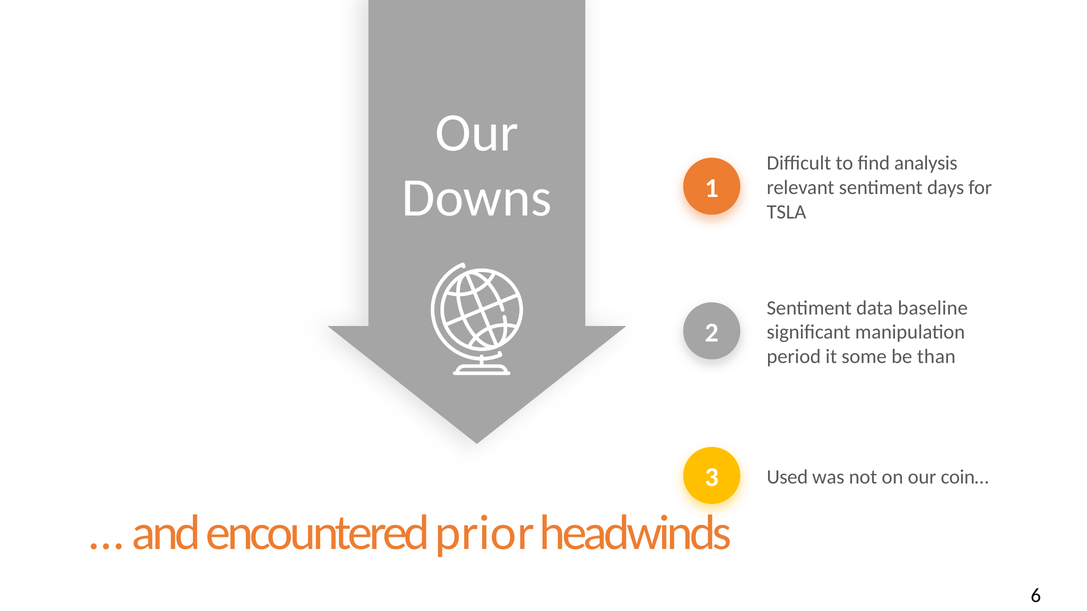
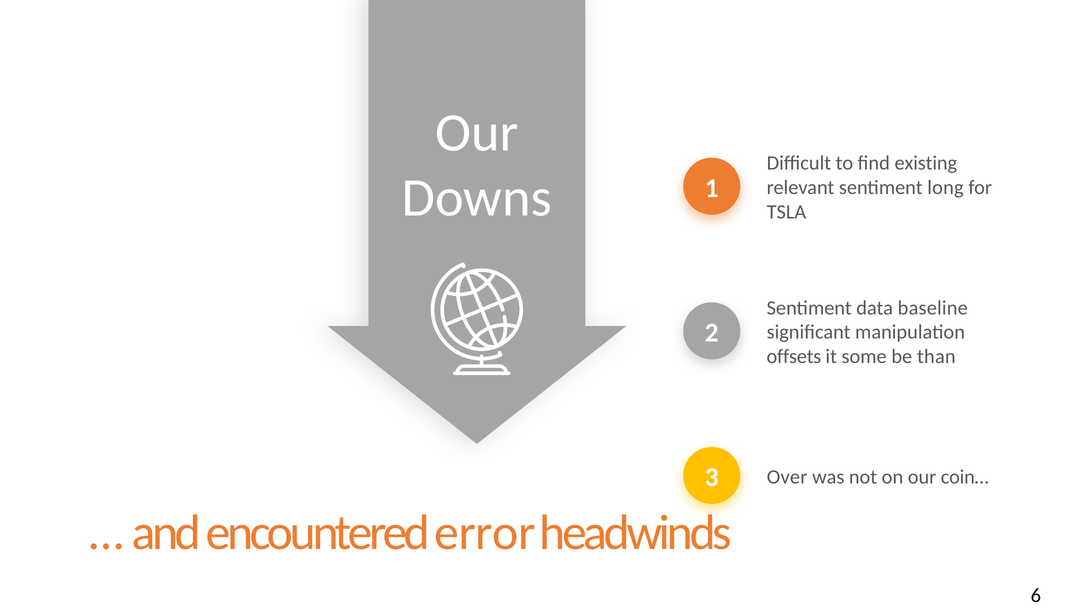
analysis: analysis -> existing
days: days -> long
period: period -> offsets
Used: Used -> Over
prior: prior -> error
